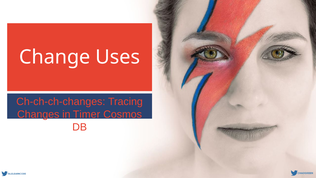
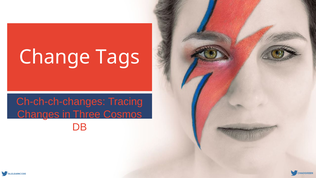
Uses: Uses -> Tags
Timer: Timer -> Three
